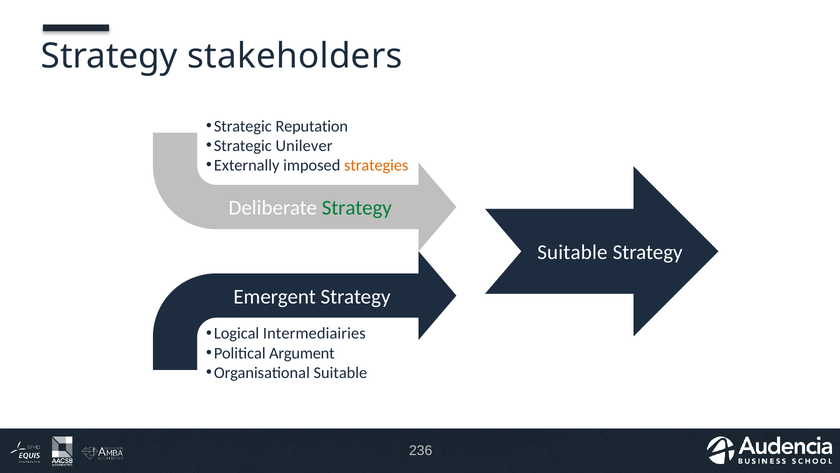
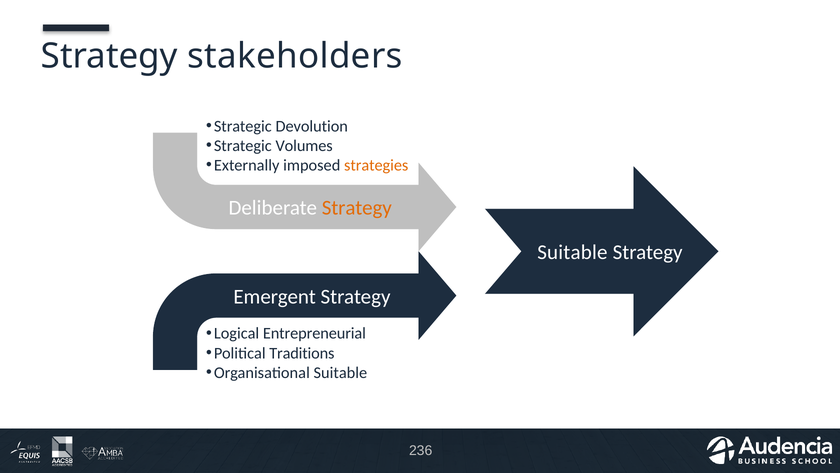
Reputation: Reputation -> Devolution
Unilever: Unilever -> Volumes
Strategy at (357, 208) colour: green -> orange
Intermediairies: Intermediairies -> Entrepreneurial
Argument: Argument -> Traditions
